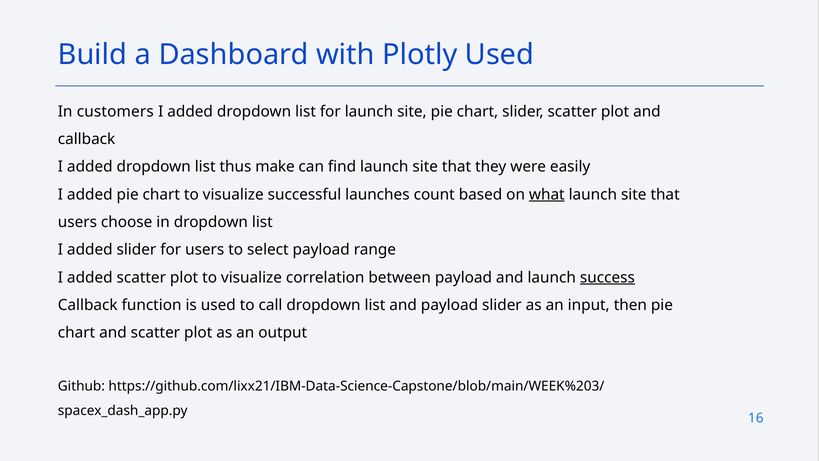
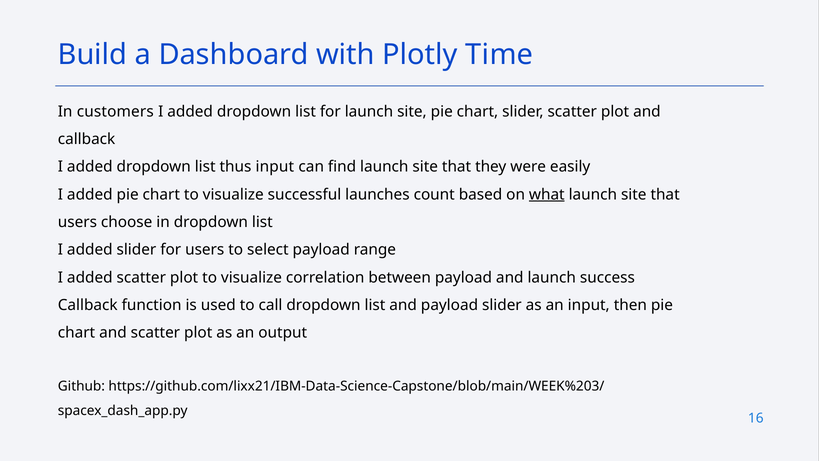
Plotly Used: Used -> Time
thus make: make -> input
success underline: present -> none
